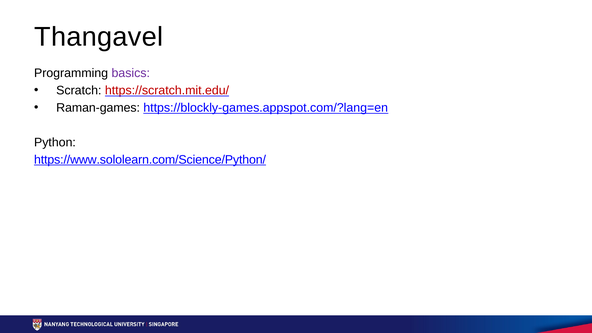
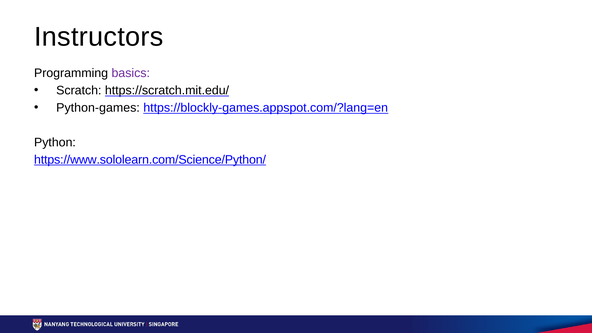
Thangavel: Thangavel -> Instructors
https://scratch.mit.edu/ colour: red -> black
Raman-games: Raman-games -> Python-games
